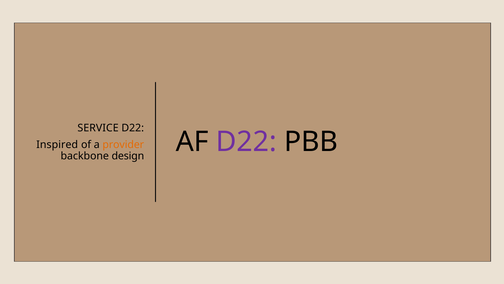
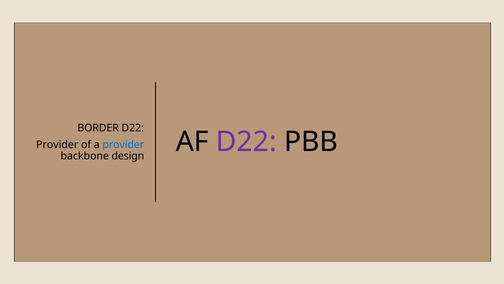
SERVICE: SERVICE -> BORDER
Inspired at (57, 144): Inspired -> Provider
provider at (123, 144) colour: orange -> blue
